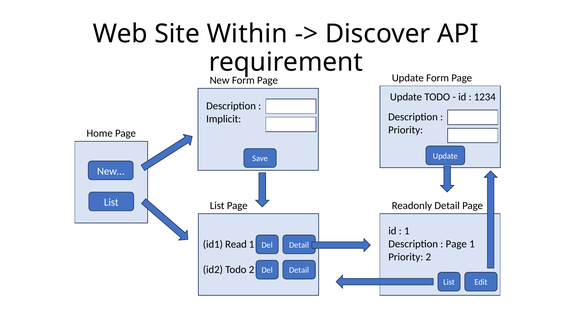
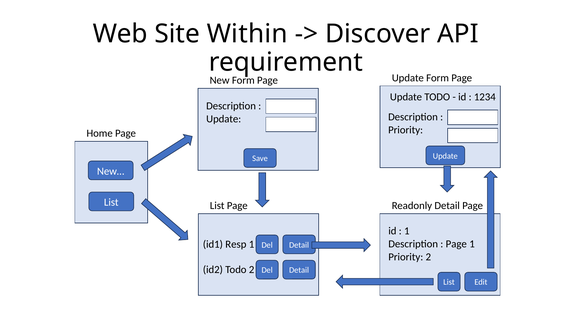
Implicit at (224, 119): Implicit -> Update
Read: Read -> Resp
